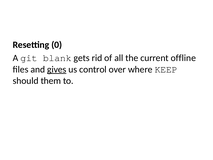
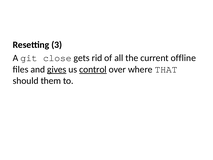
0: 0 -> 3
blank: blank -> close
control underline: none -> present
KEEP: KEEP -> THAT
